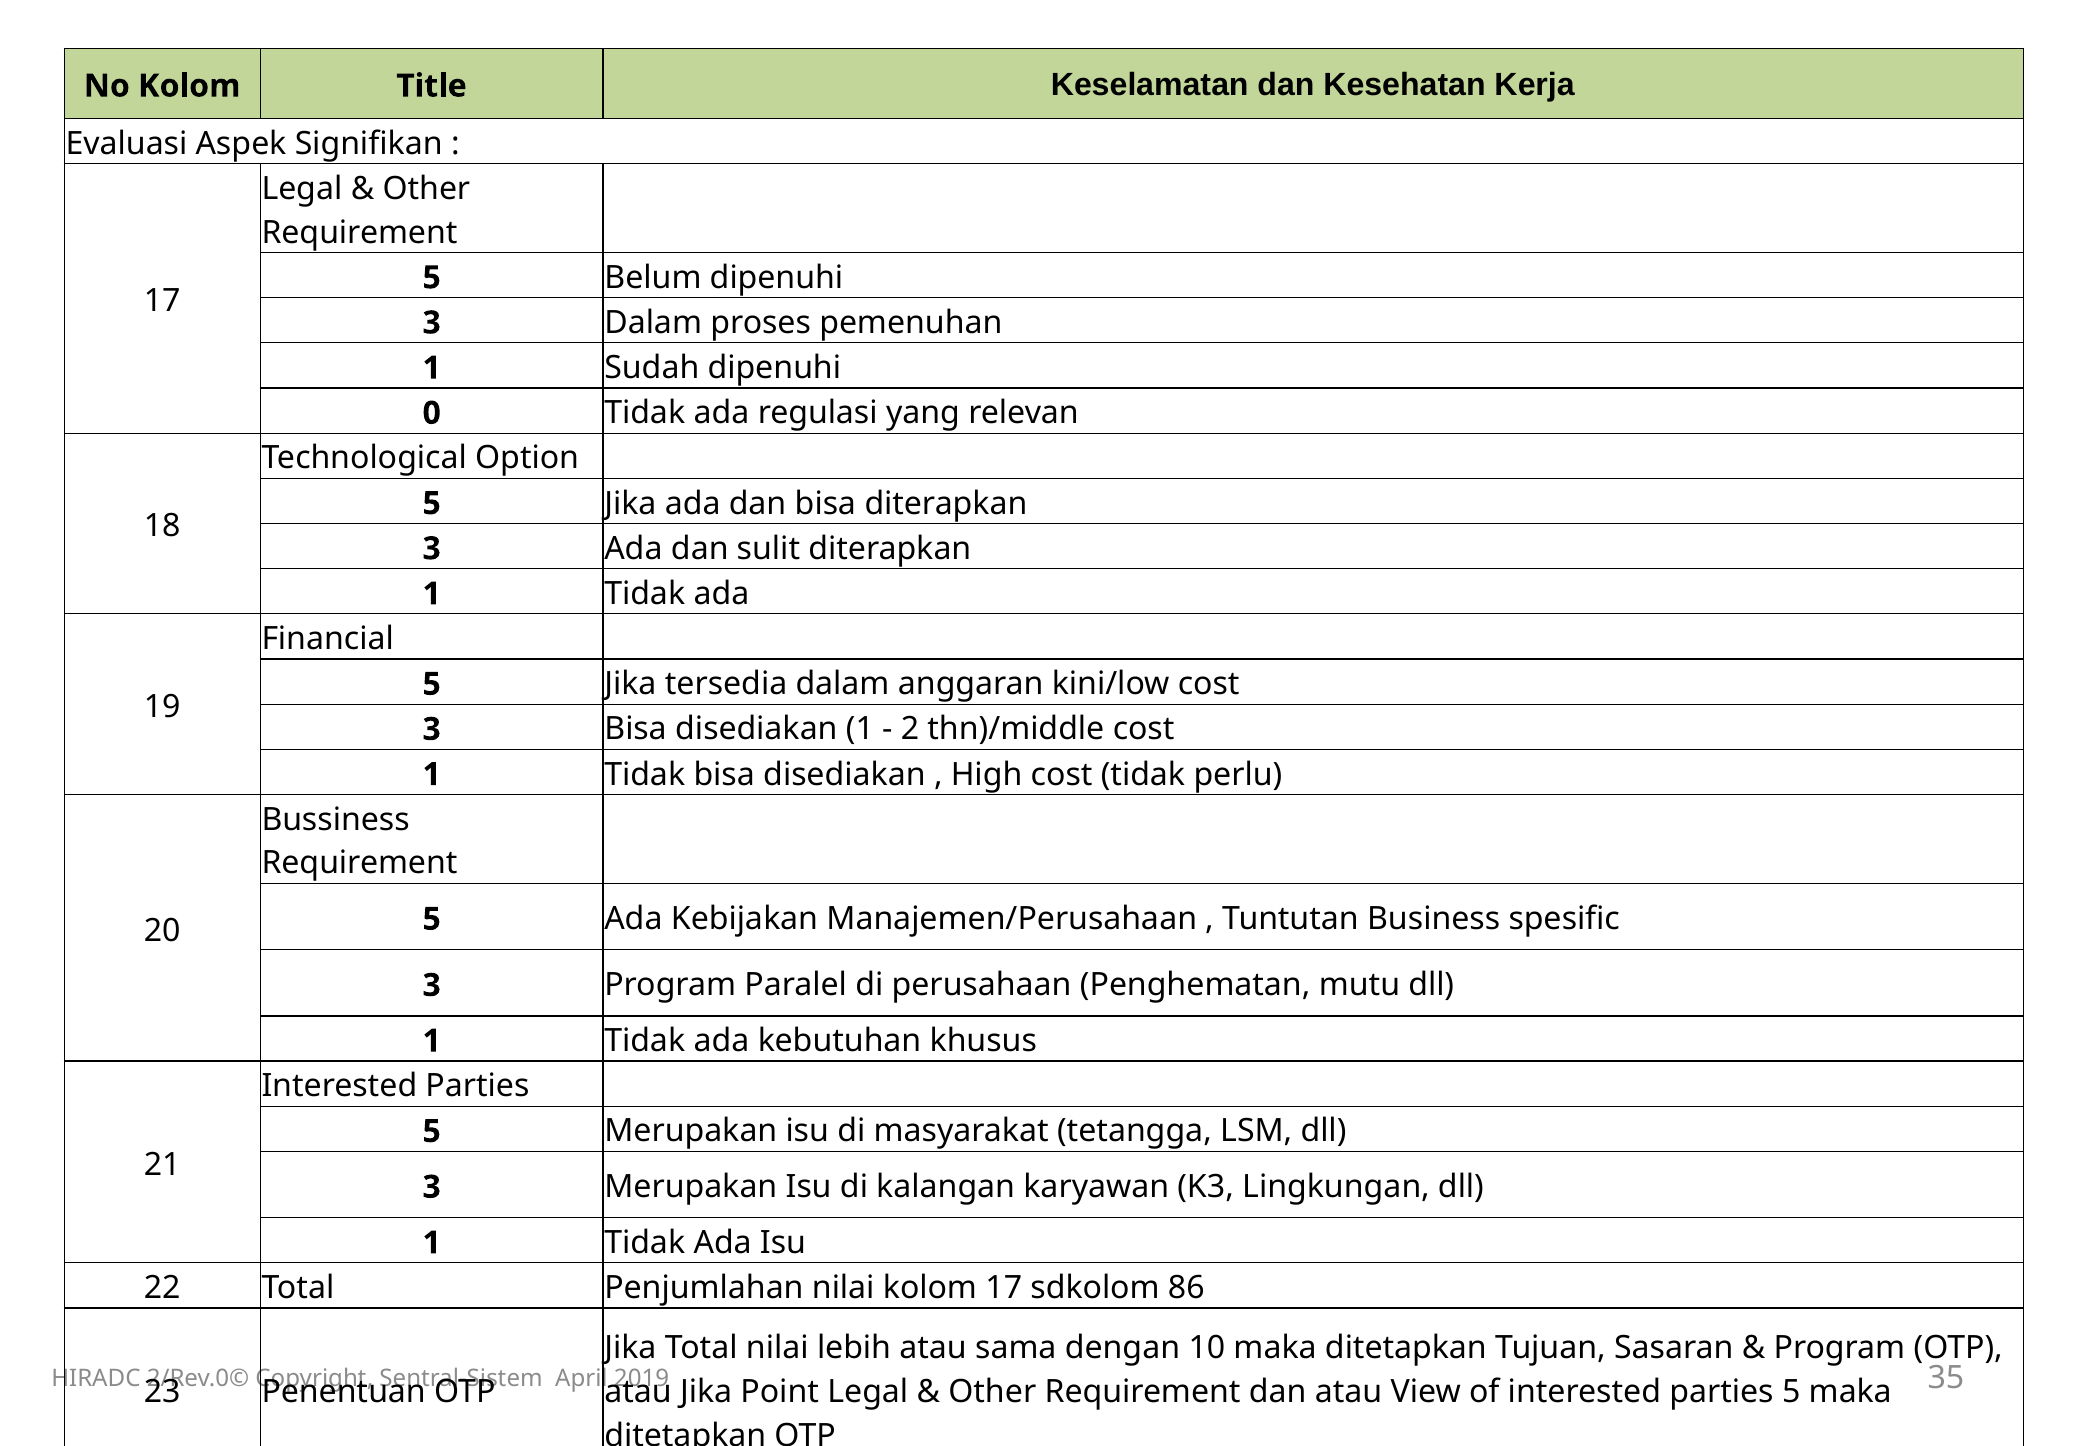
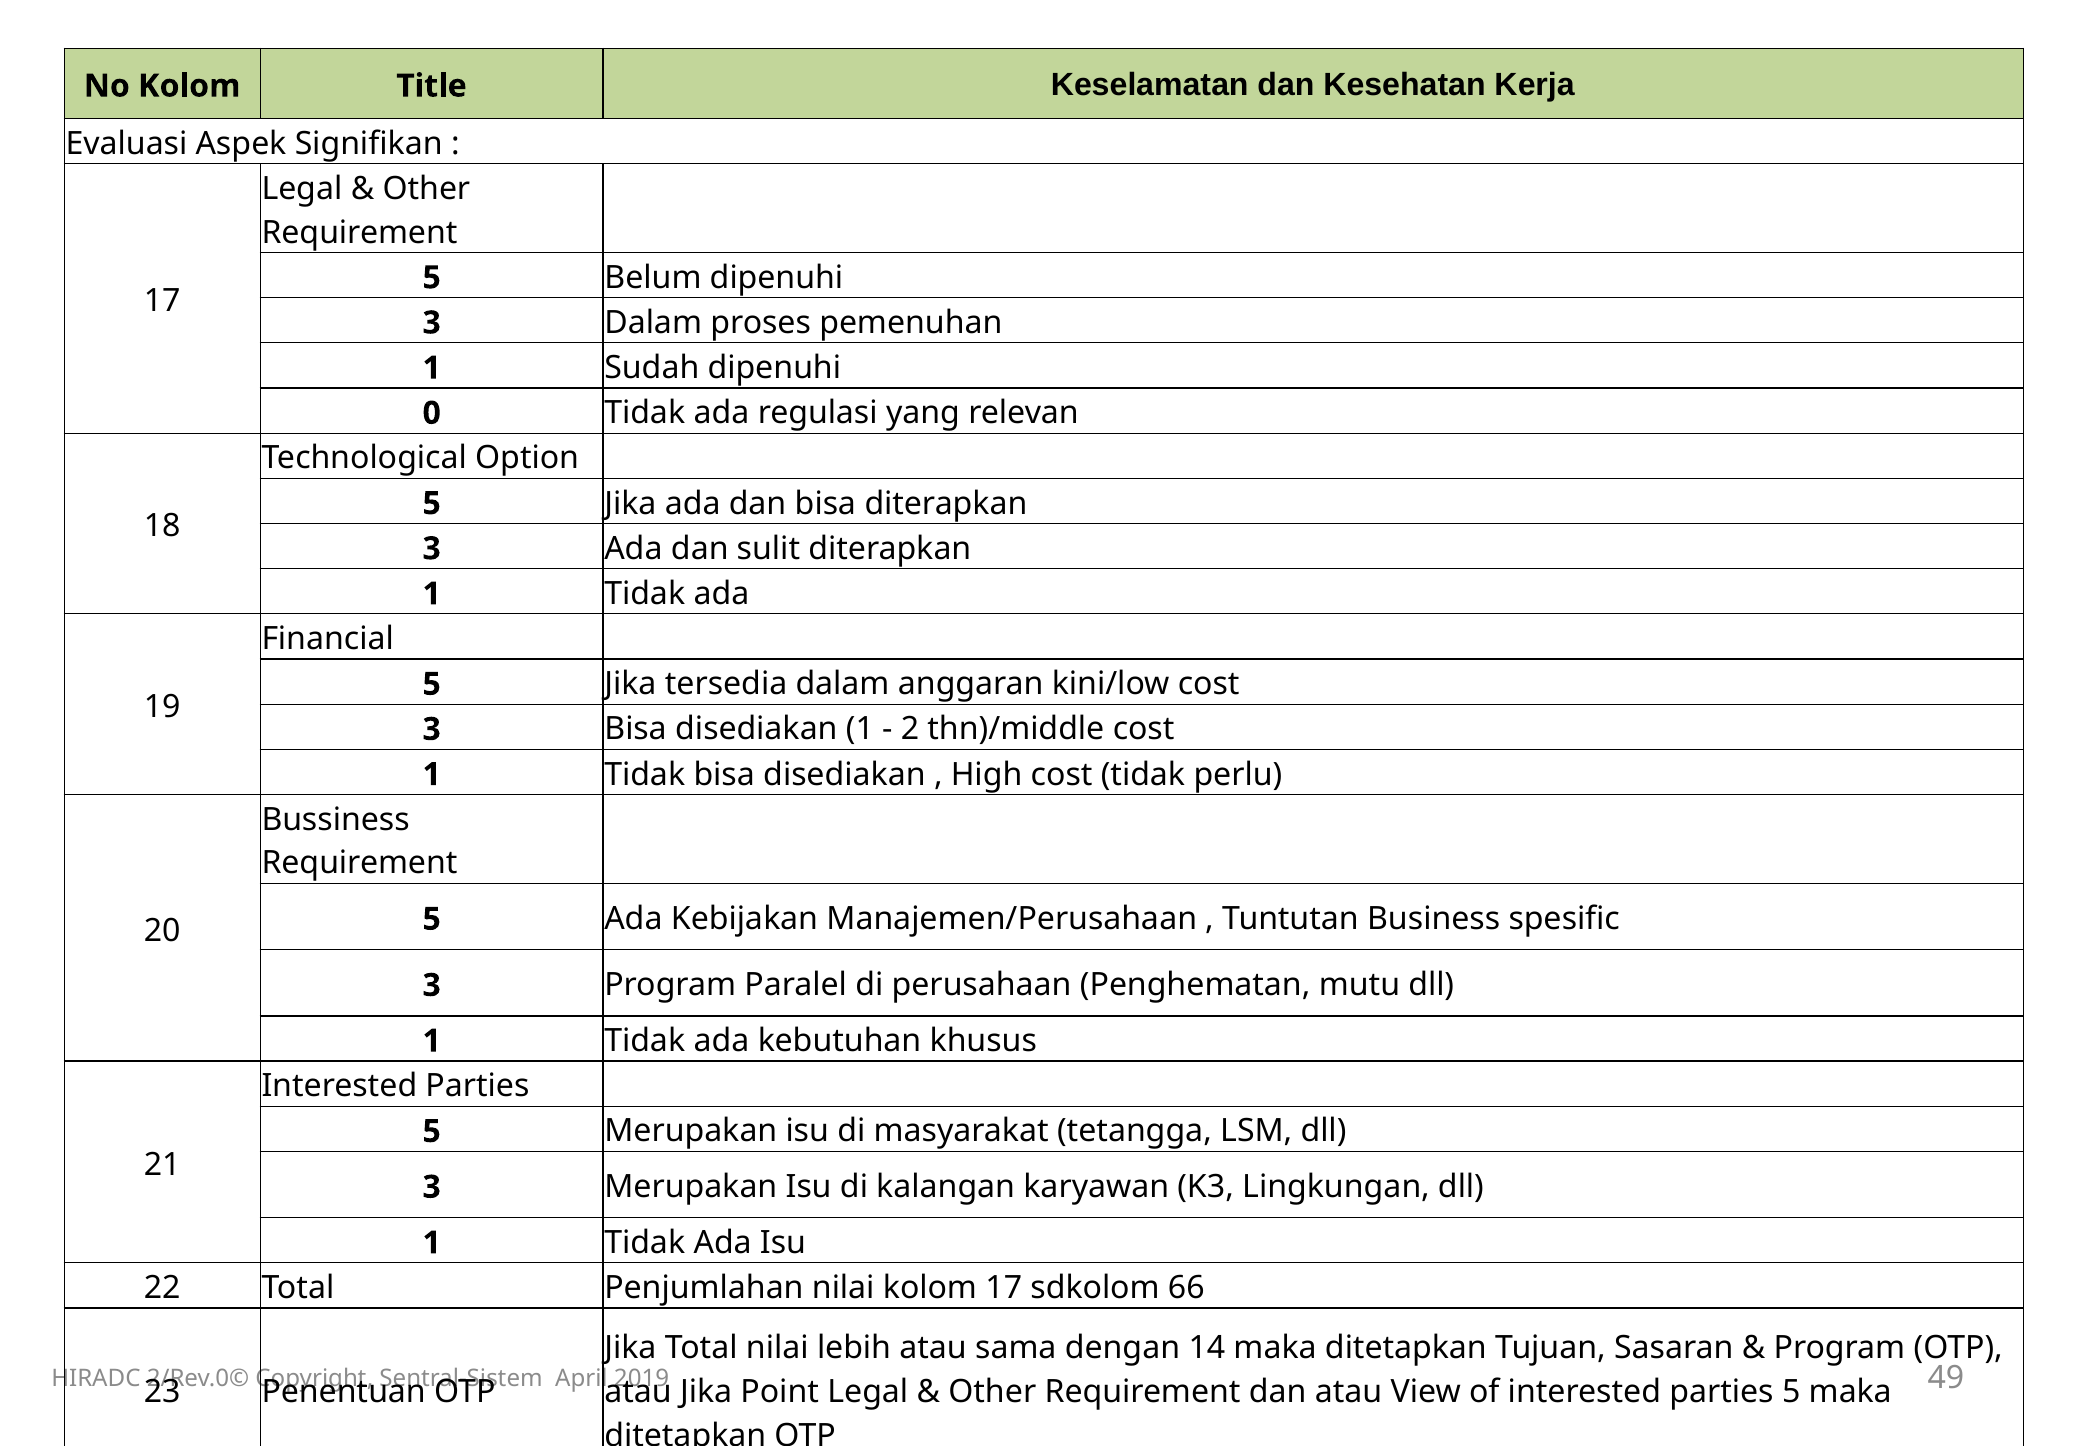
86: 86 -> 66
10: 10 -> 14
35: 35 -> 49
